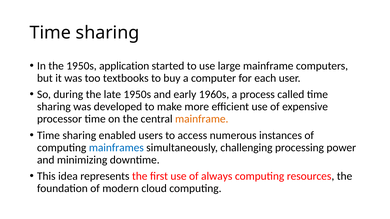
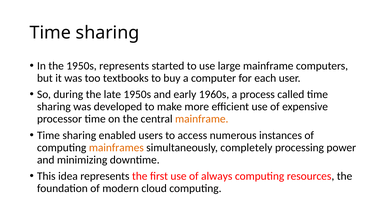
1950s application: application -> represents
mainframes colour: blue -> orange
challenging: challenging -> completely
